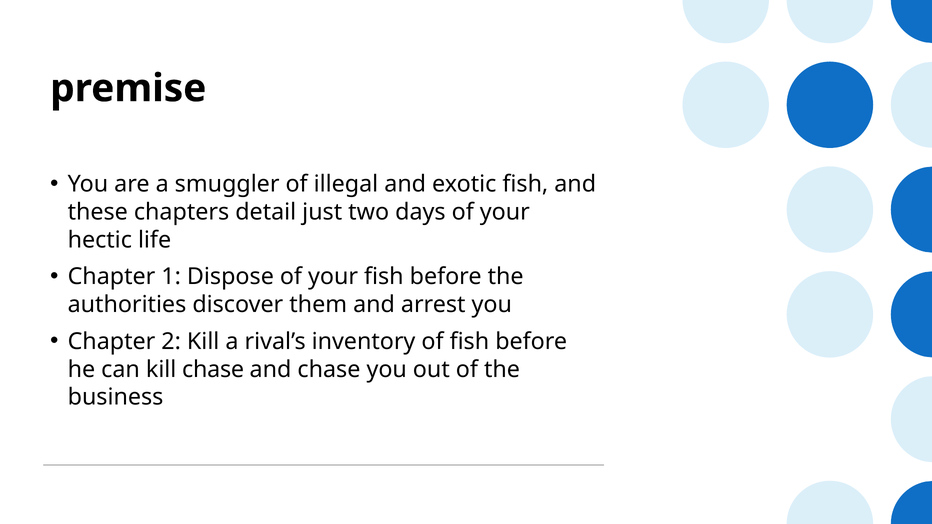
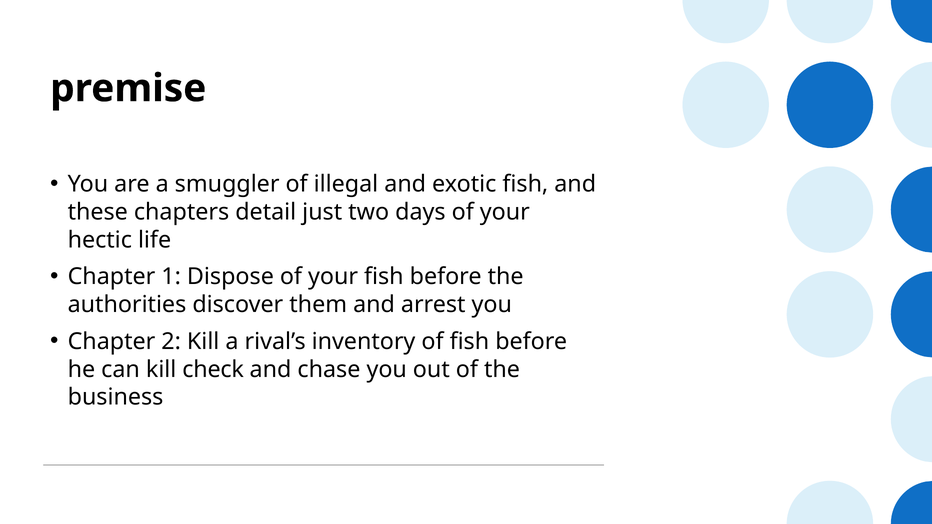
kill chase: chase -> check
